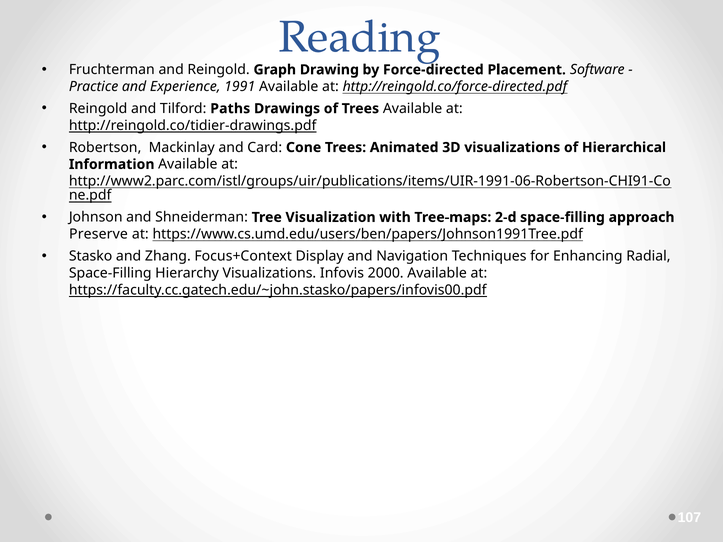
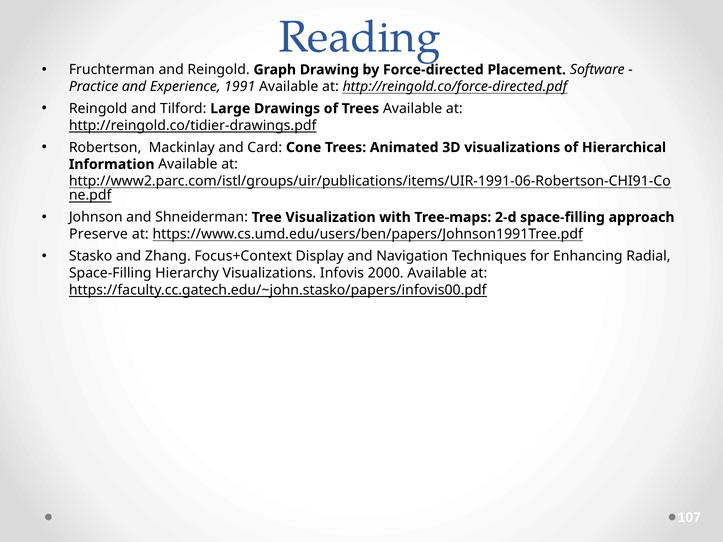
Paths: Paths -> Large
